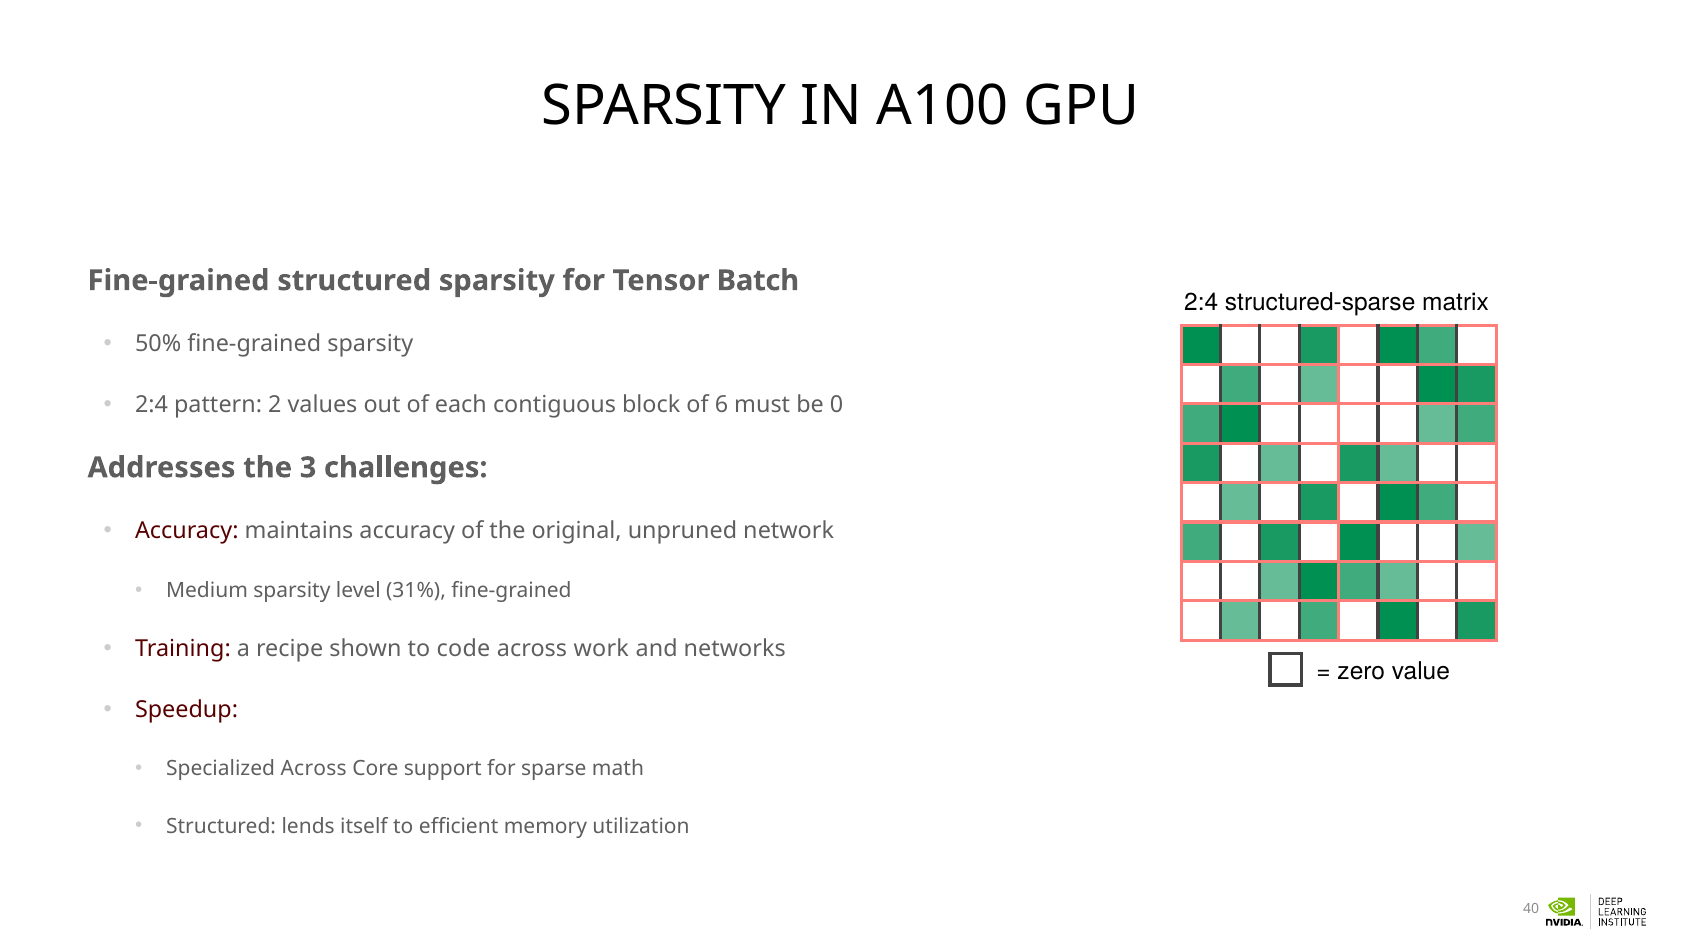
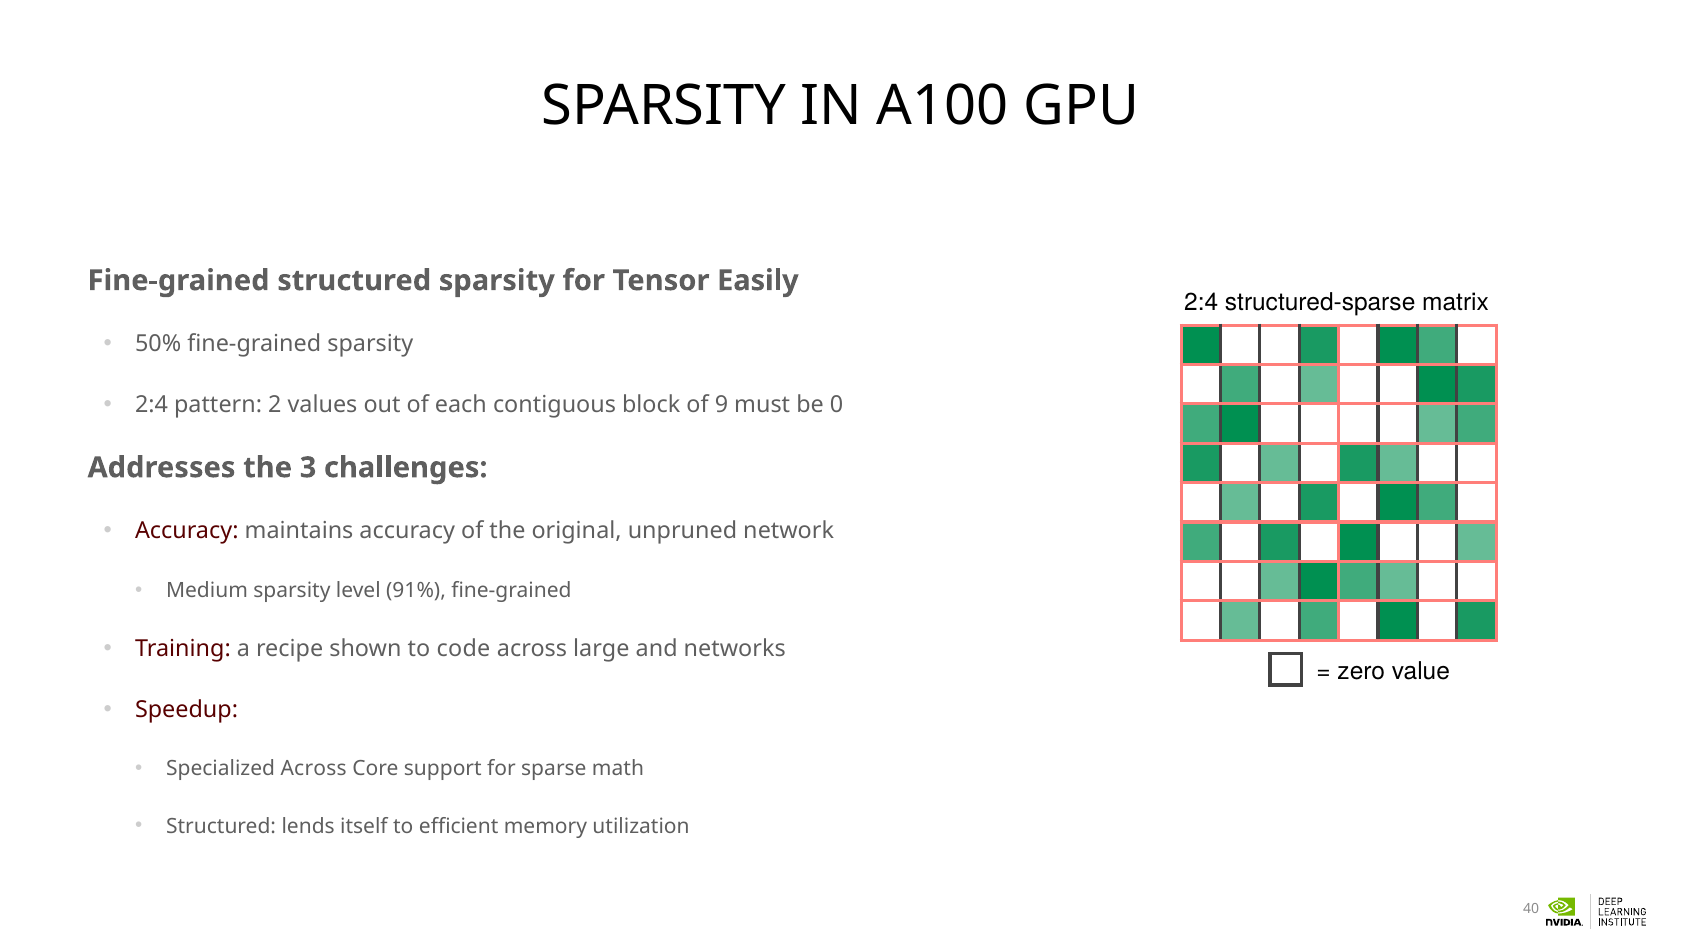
Batch: Batch -> Easily
6: 6 -> 9
31%: 31% -> 91%
work: work -> large
